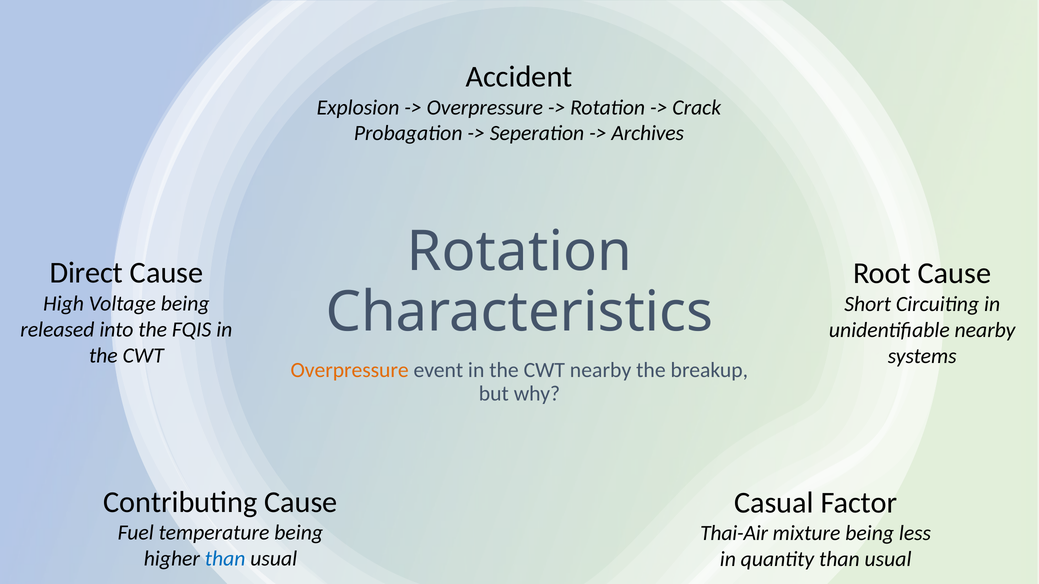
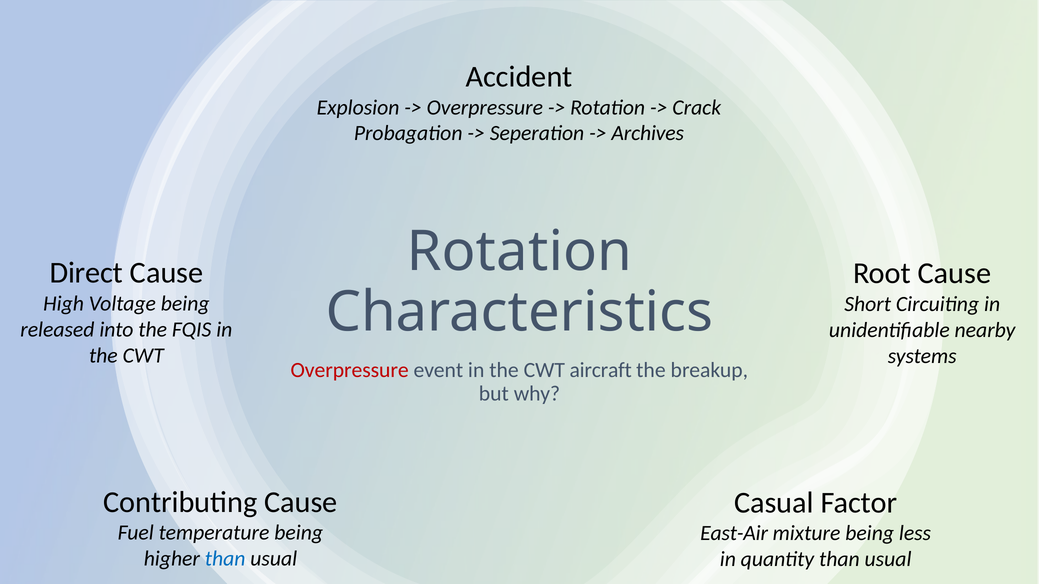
Overpressure at (350, 370) colour: orange -> red
CWT nearby: nearby -> aircraft
Thai-Air: Thai-Air -> East-Air
